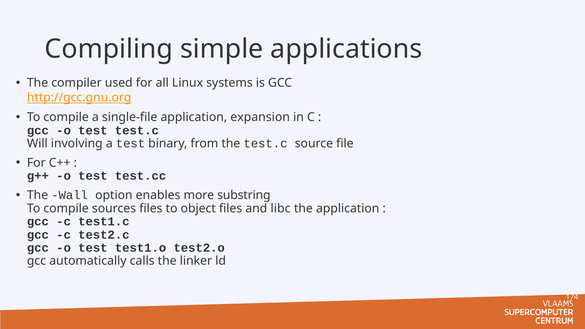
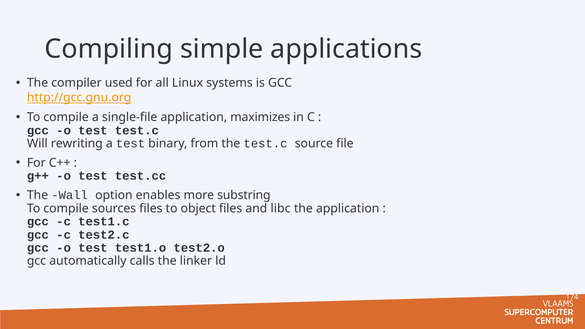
expansion: expansion -> maximizes
involving: involving -> rewriting
